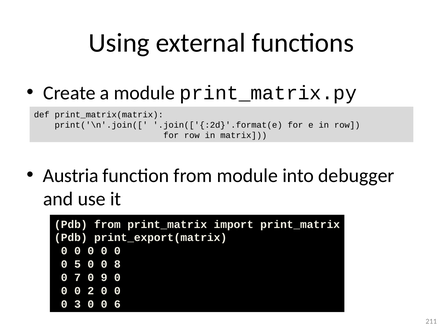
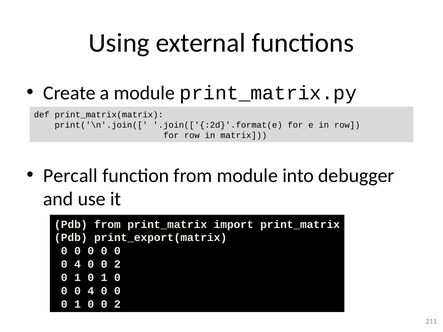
Austria: Austria -> Percall
5 at (77, 264): 5 -> 4
8 at (117, 264): 8 -> 2
7 at (77, 278): 7 -> 1
9 at (104, 278): 9 -> 1
2 at (91, 291): 2 -> 4
3 at (77, 304): 3 -> 1
6 at (117, 304): 6 -> 2
